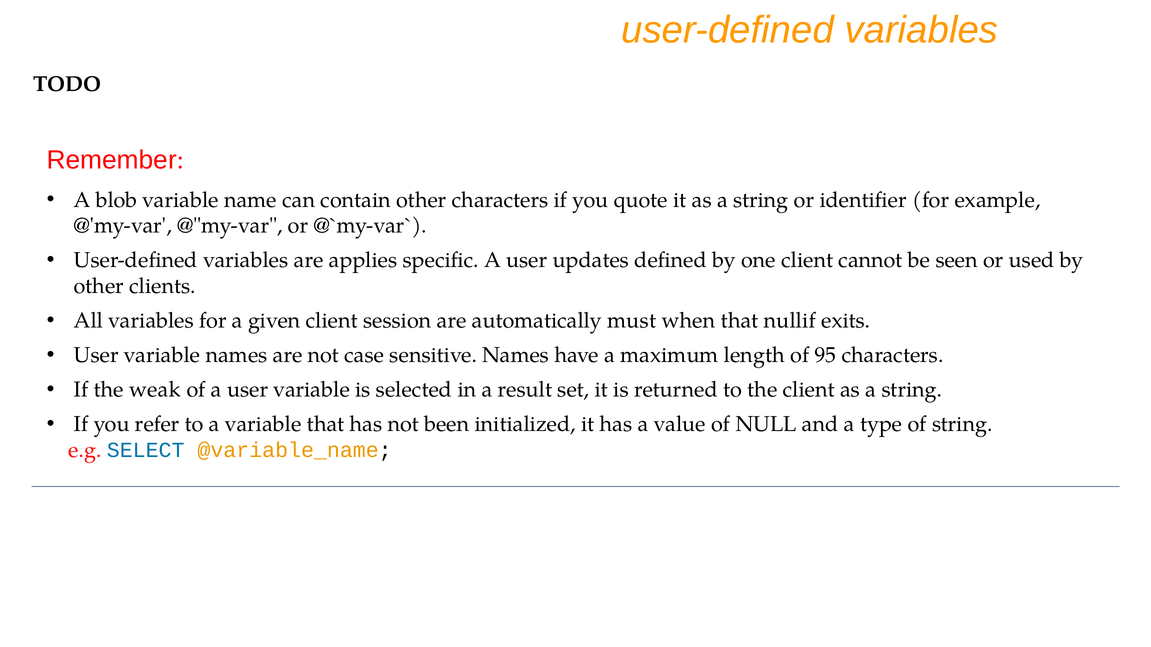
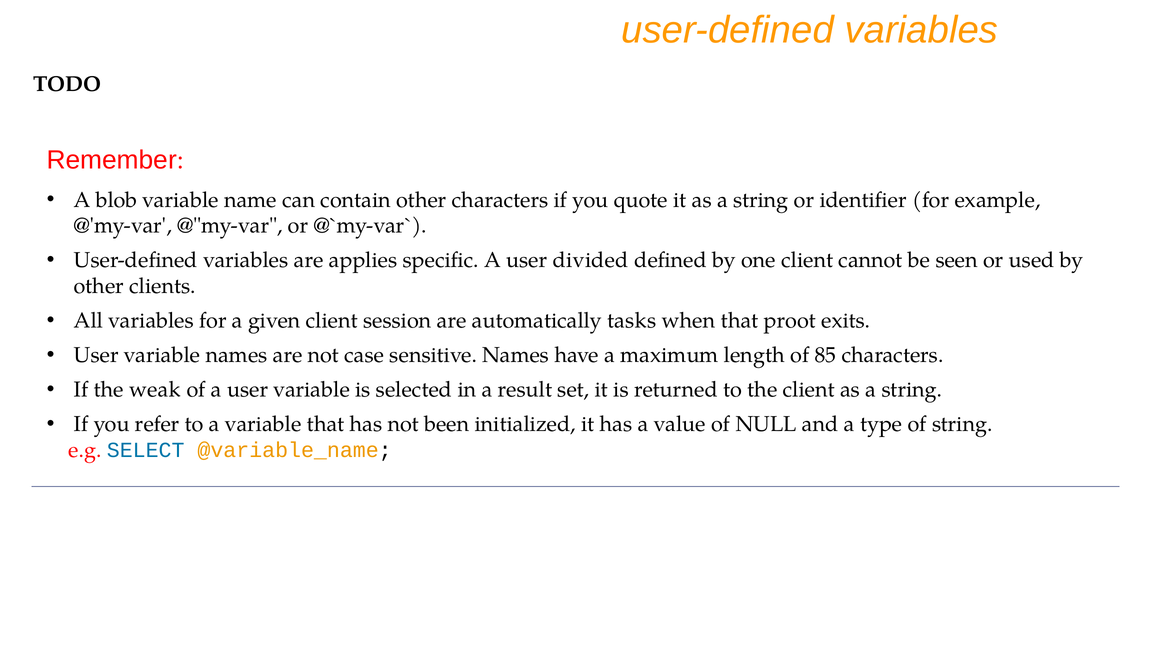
updates: updates -> divided
must: must -> tasks
nullif: nullif -> proot
95: 95 -> 85
